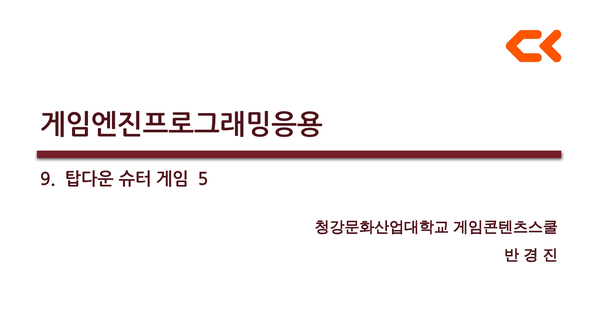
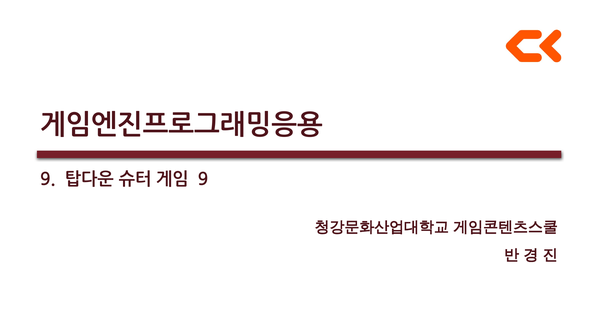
5 at (203, 179): 5 -> 9
